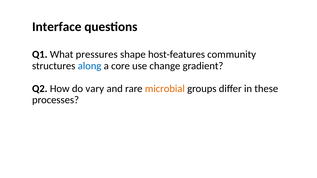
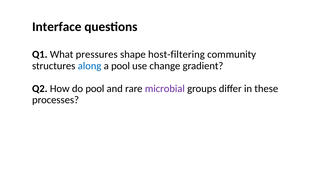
host-features: host-features -> host-filtering
a core: core -> pool
do vary: vary -> pool
microbial colour: orange -> purple
